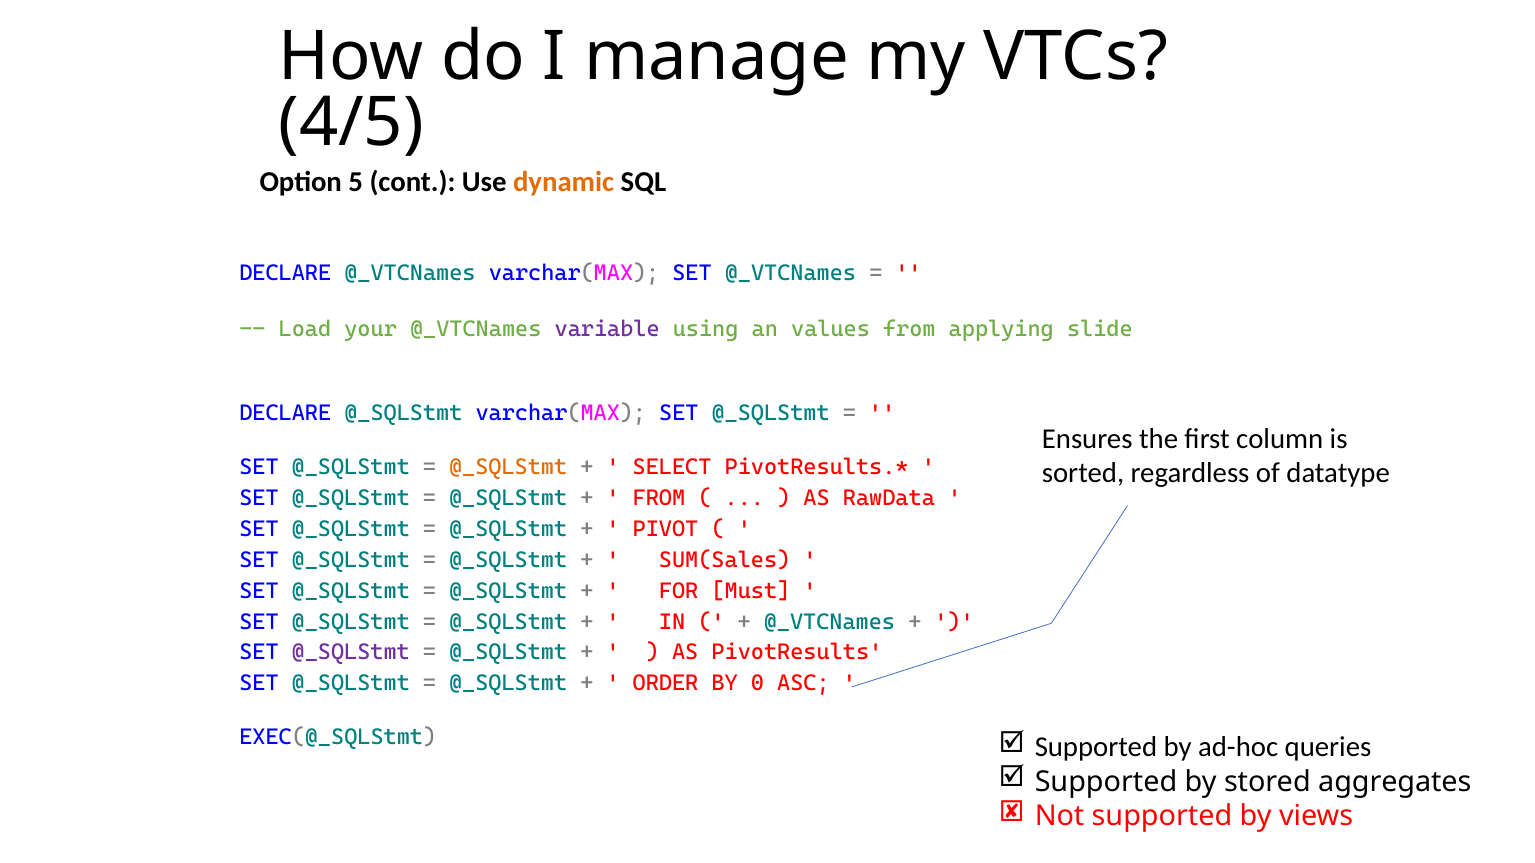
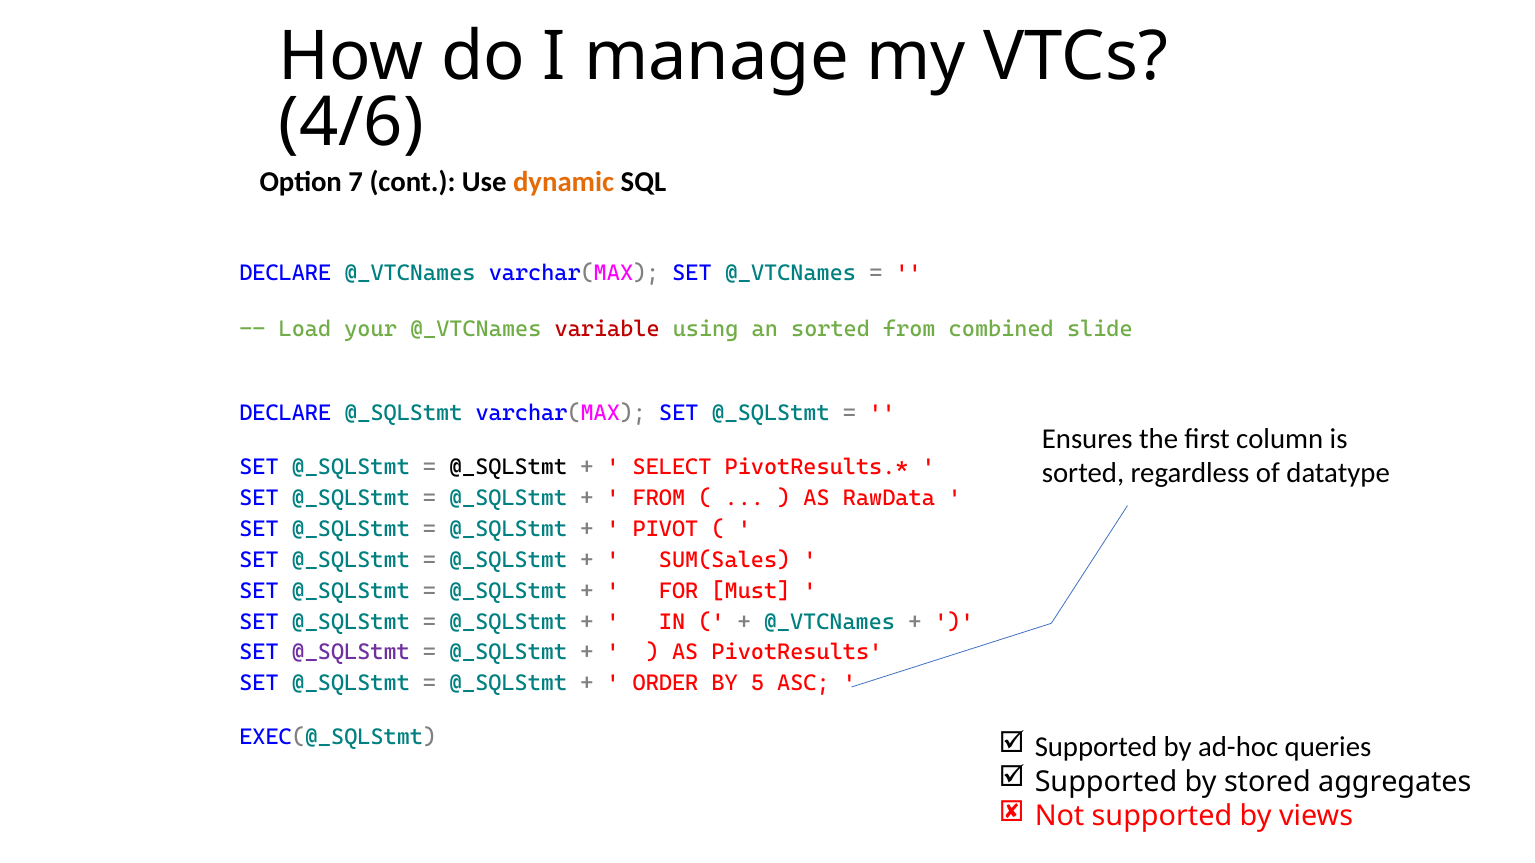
4/5: 4/5 -> 4/6
5: 5 -> 7
variable colour: purple -> red
an values: values -> sorted
applying: applying -> combined
@_SQLStmt at (508, 468) colour: orange -> black
0: 0 -> 5
